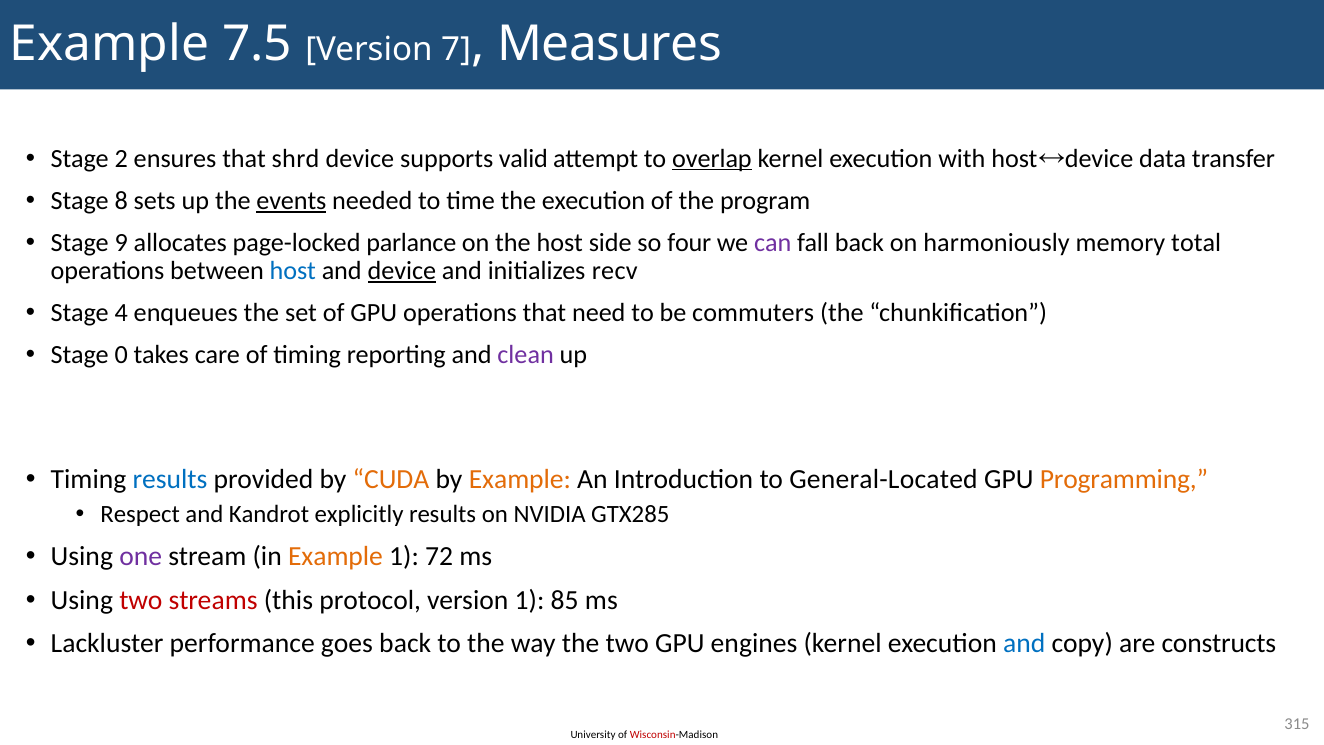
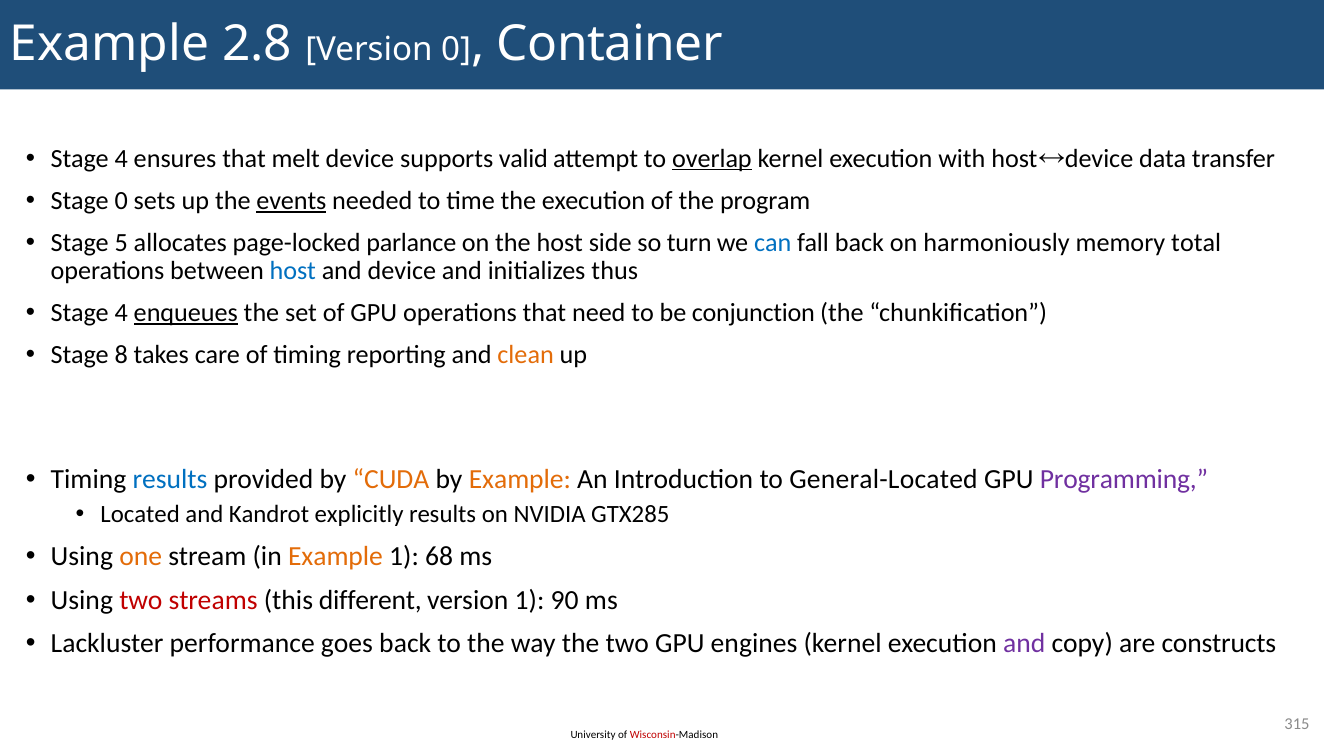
7.5: 7.5 -> 2.8
Version 7: 7 -> 0
Measures: Measures -> Container
2 at (121, 158): 2 -> 4
shrd: shrd -> melt
Stage 8: 8 -> 0
9: 9 -> 5
four: four -> turn
can colour: purple -> blue
device at (402, 271) underline: present -> none
recv: recv -> thus
enqueues underline: none -> present
commuters: commuters -> conjunction
0: 0 -> 8
clean colour: purple -> orange
Programming colour: orange -> purple
Respect: Respect -> Located
one colour: purple -> orange
72: 72 -> 68
protocol: protocol -> different
85: 85 -> 90
and at (1024, 644) colour: blue -> purple
